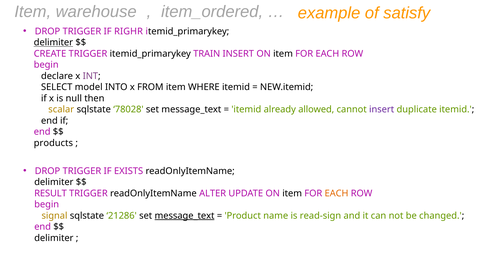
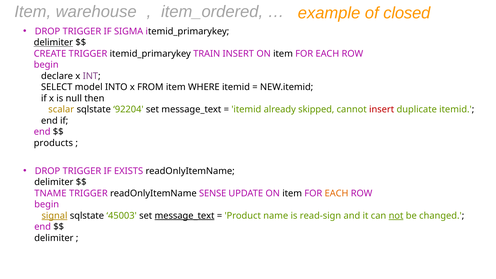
satisfy: satisfy -> closed
RIGHR: RIGHR -> SIGMA
78028: 78028 -> 92204
allowed: allowed -> skipped
insert at (382, 109) colour: purple -> red
RESULT: RESULT -> TNAME
ALTER: ALTER -> SENSE
signal underline: none -> present
21286: 21286 -> 45003
not underline: none -> present
